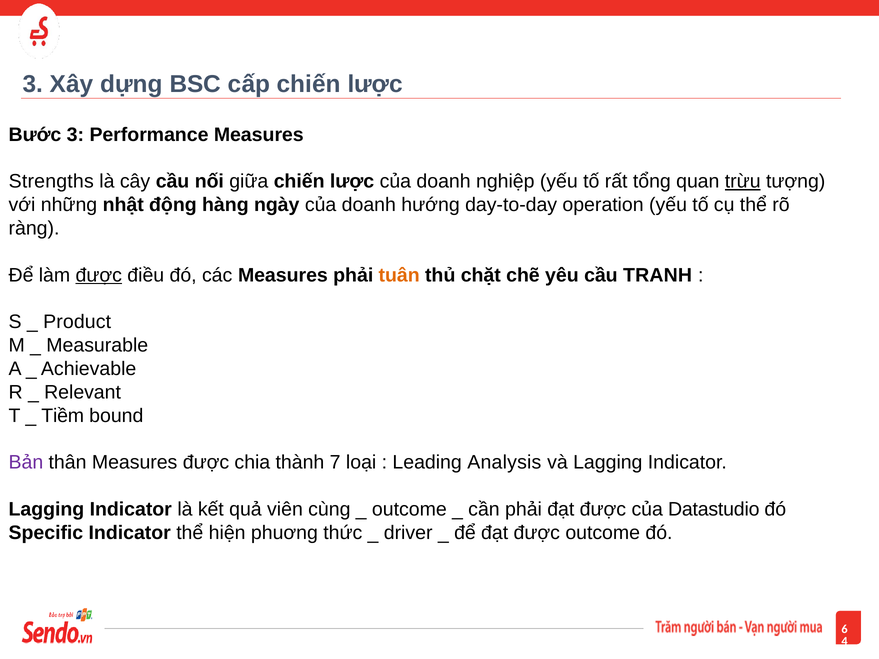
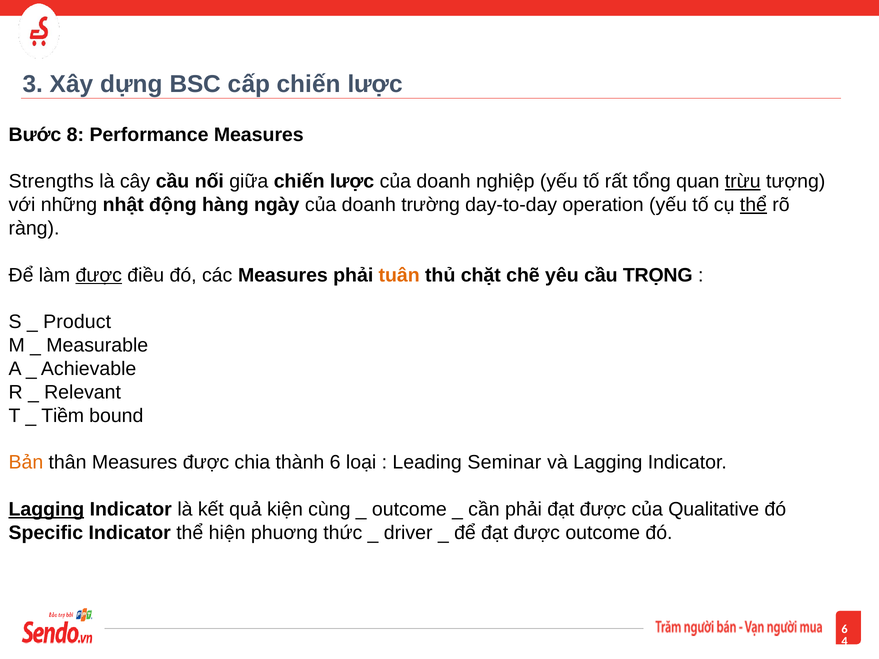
Bước 3: 3 -> 8
hướng: hướng -> trường
thể at (753, 205) underline: none -> present
TRANH: TRANH -> TRỌNG
Bản colour: purple -> orange
thành 7: 7 -> 6
Analysis: Analysis -> Seminar
Lagging at (46, 509) underline: none -> present
viên: viên -> kiện
Datastudio: Datastudio -> Qualitative
